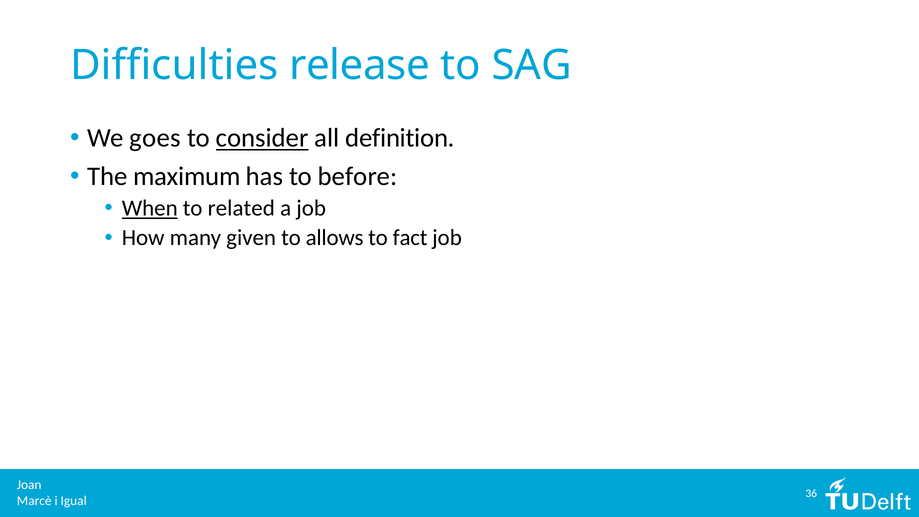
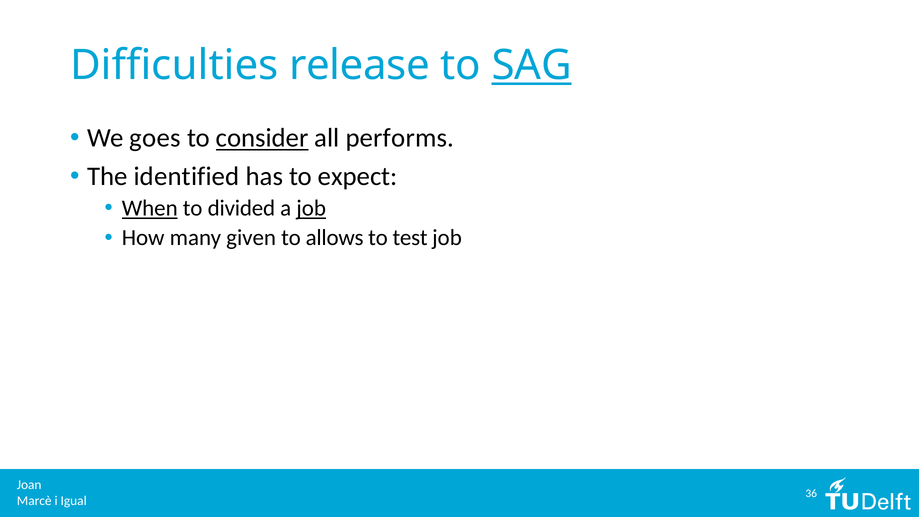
SAG underline: none -> present
definition: definition -> performs
maximum: maximum -> identified
before: before -> expect
related: related -> divided
job at (311, 208) underline: none -> present
fact: fact -> test
